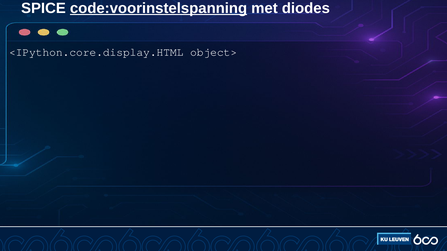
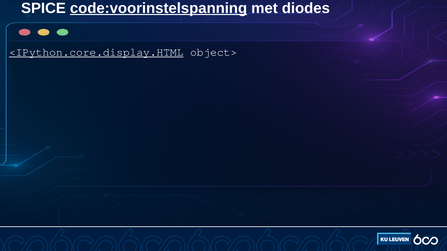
<IPython.core.display.HTML underline: none -> present
